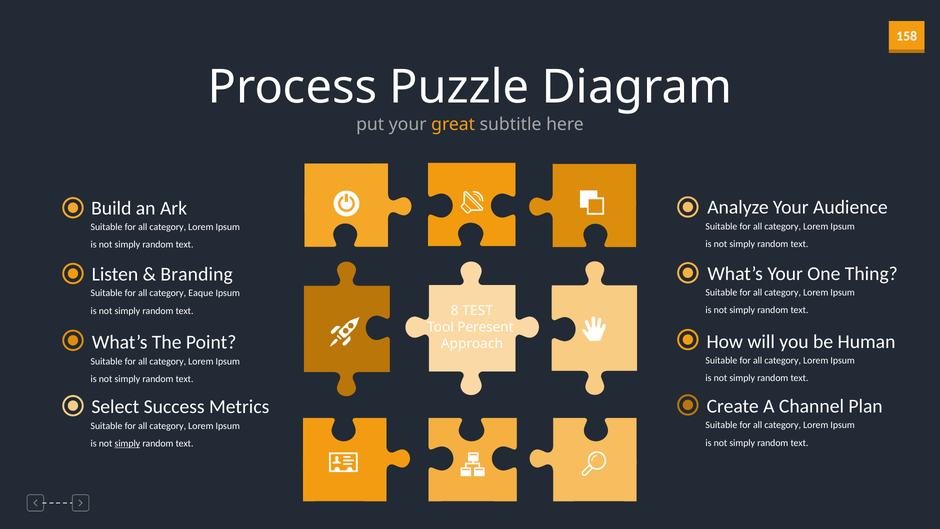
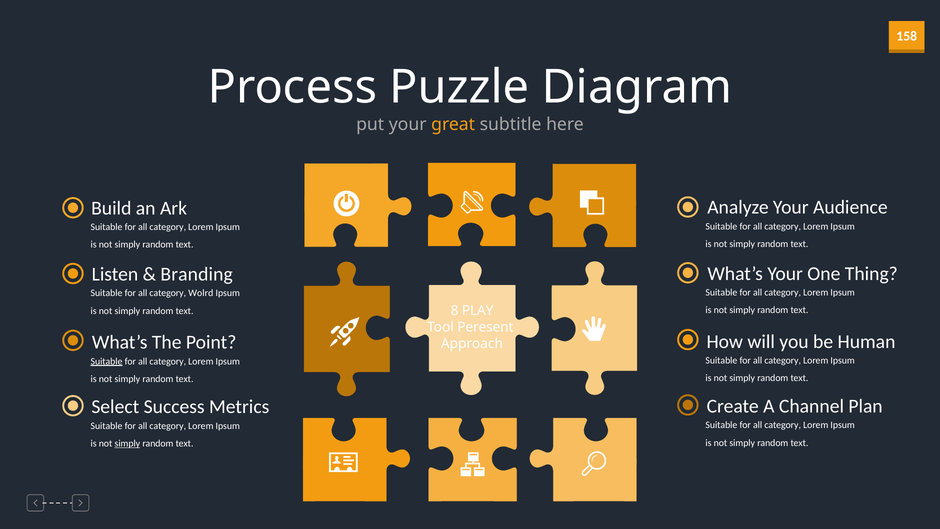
Eaque: Eaque -> Wolrd
TEST: TEST -> PLAY
Suitable at (107, 361) underline: none -> present
